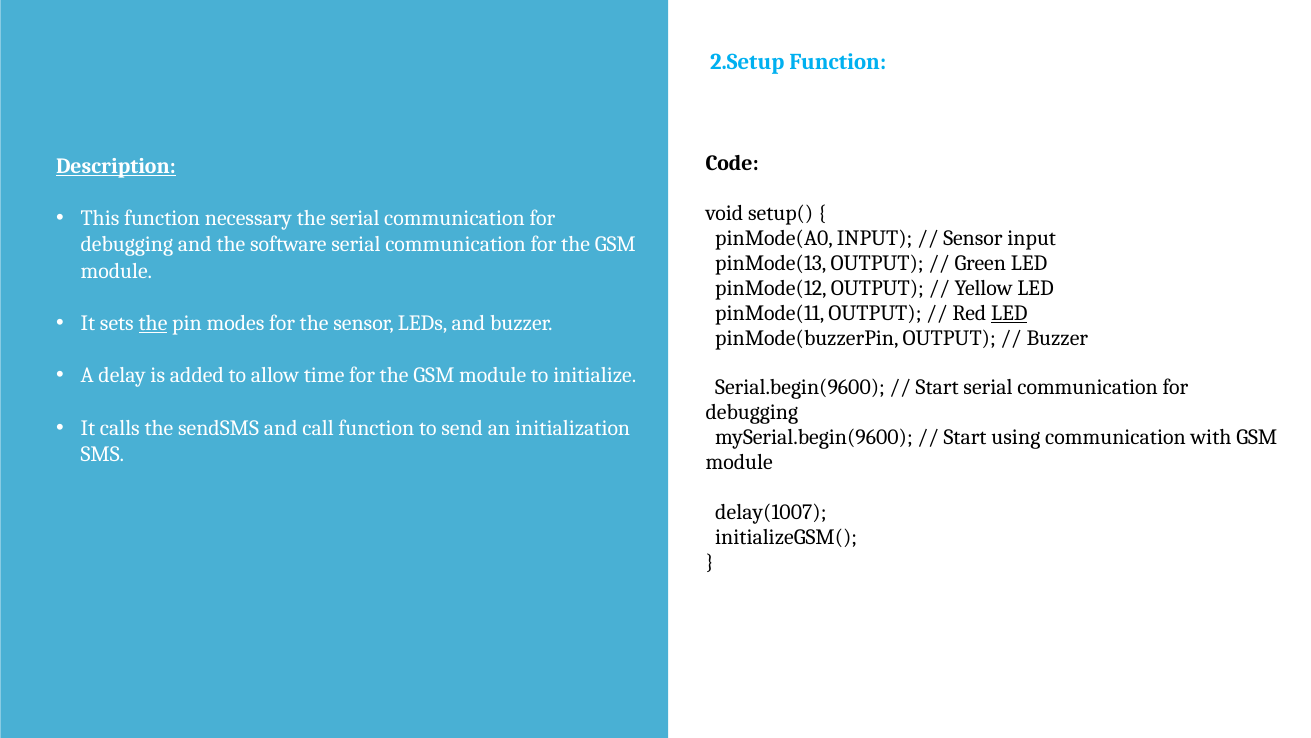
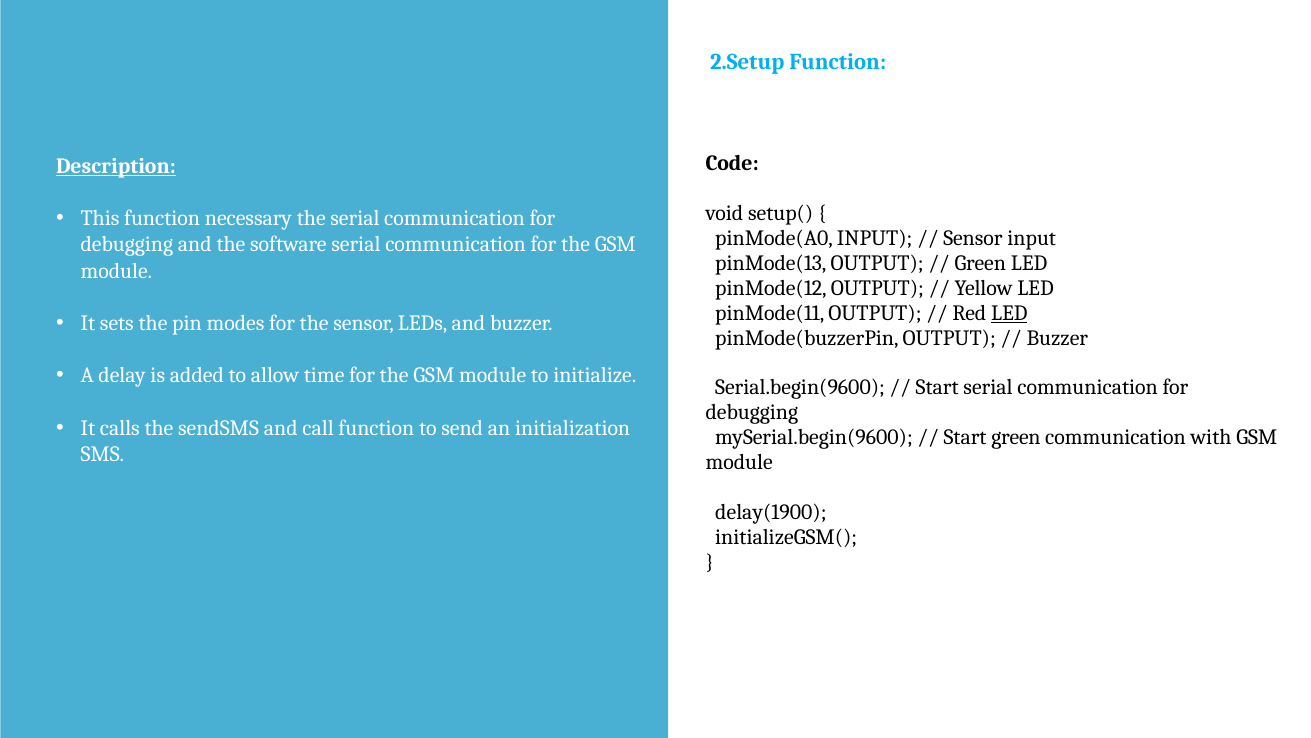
the at (153, 323) underline: present -> none
Start using: using -> green
delay(1007: delay(1007 -> delay(1900
